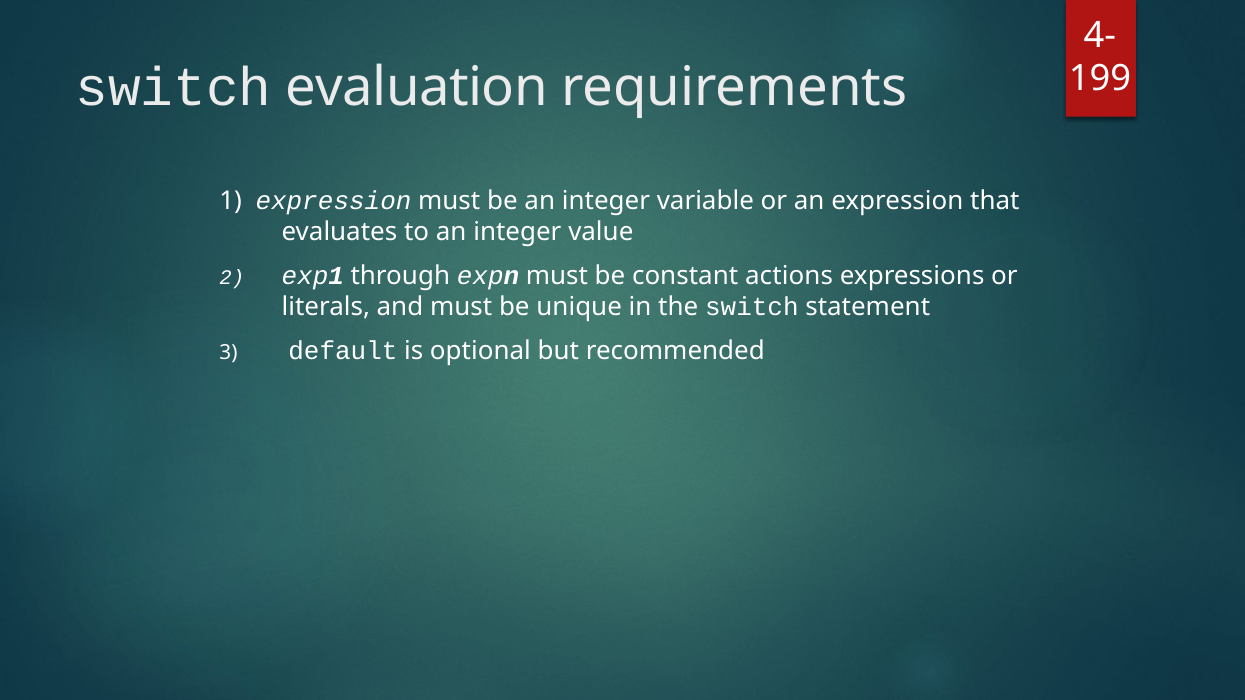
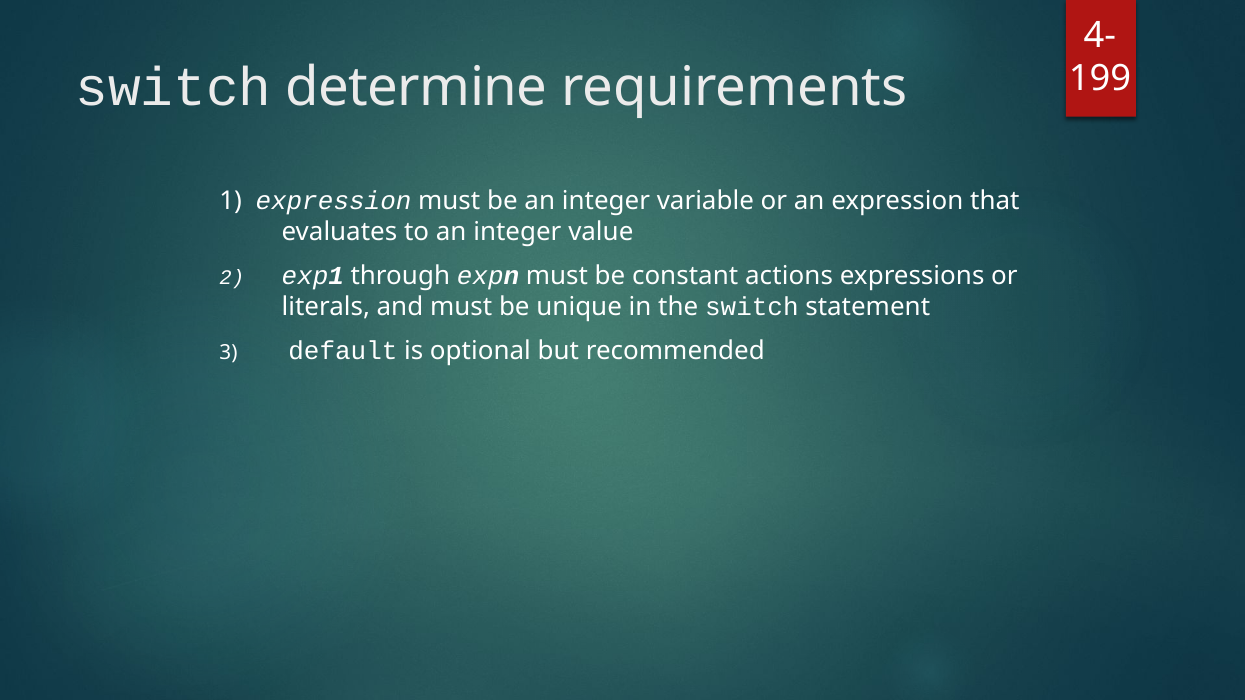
evaluation: evaluation -> determine
